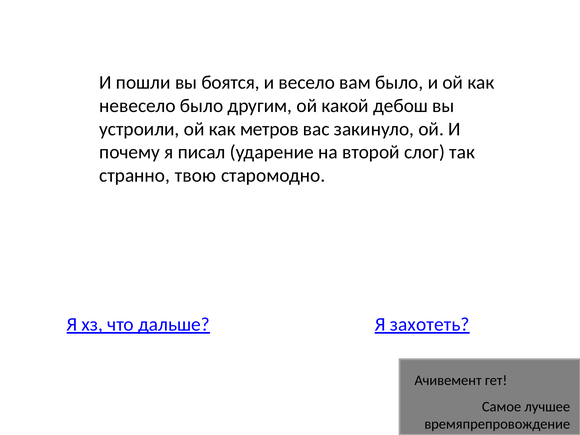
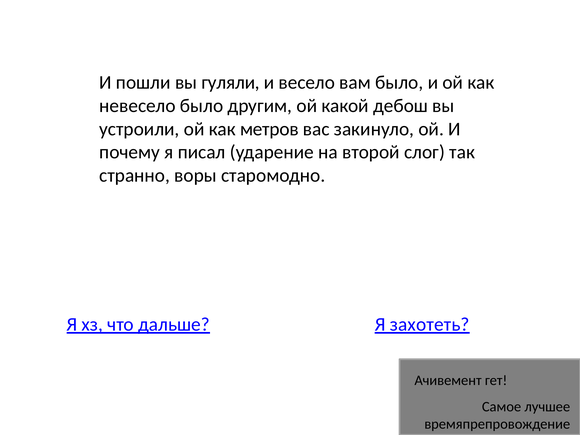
боятся: боятся -> гуляли
твою: твою -> воры
